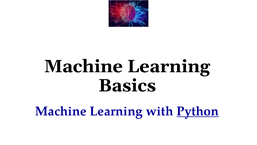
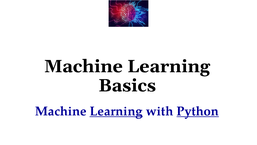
Learning at (116, 111) underline: none -> present
